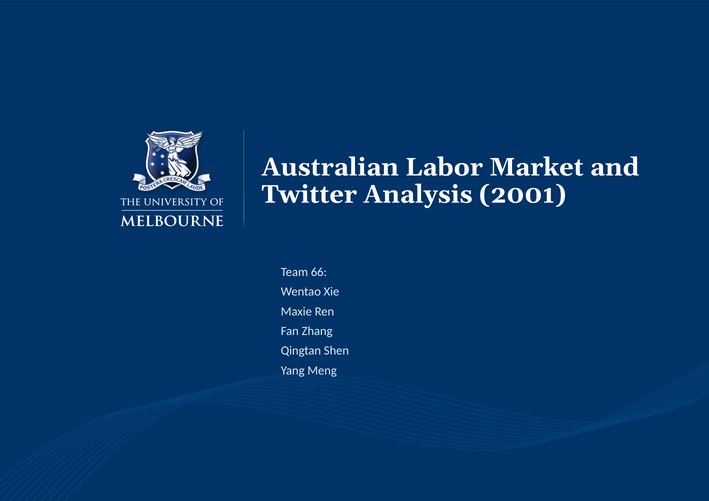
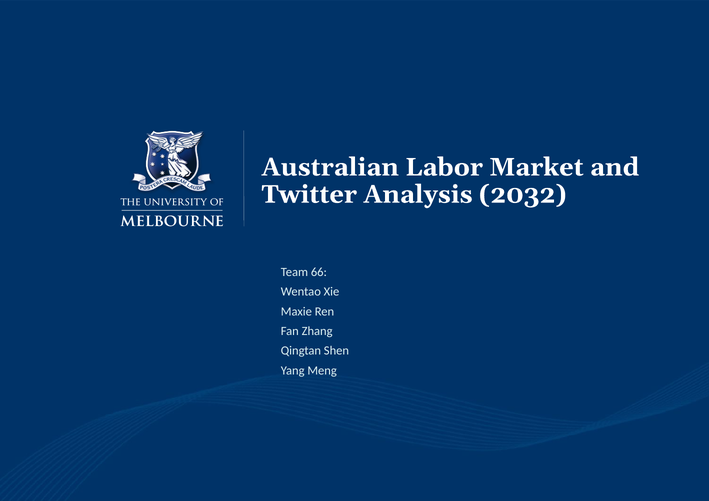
2001: 2001 -> 2032
